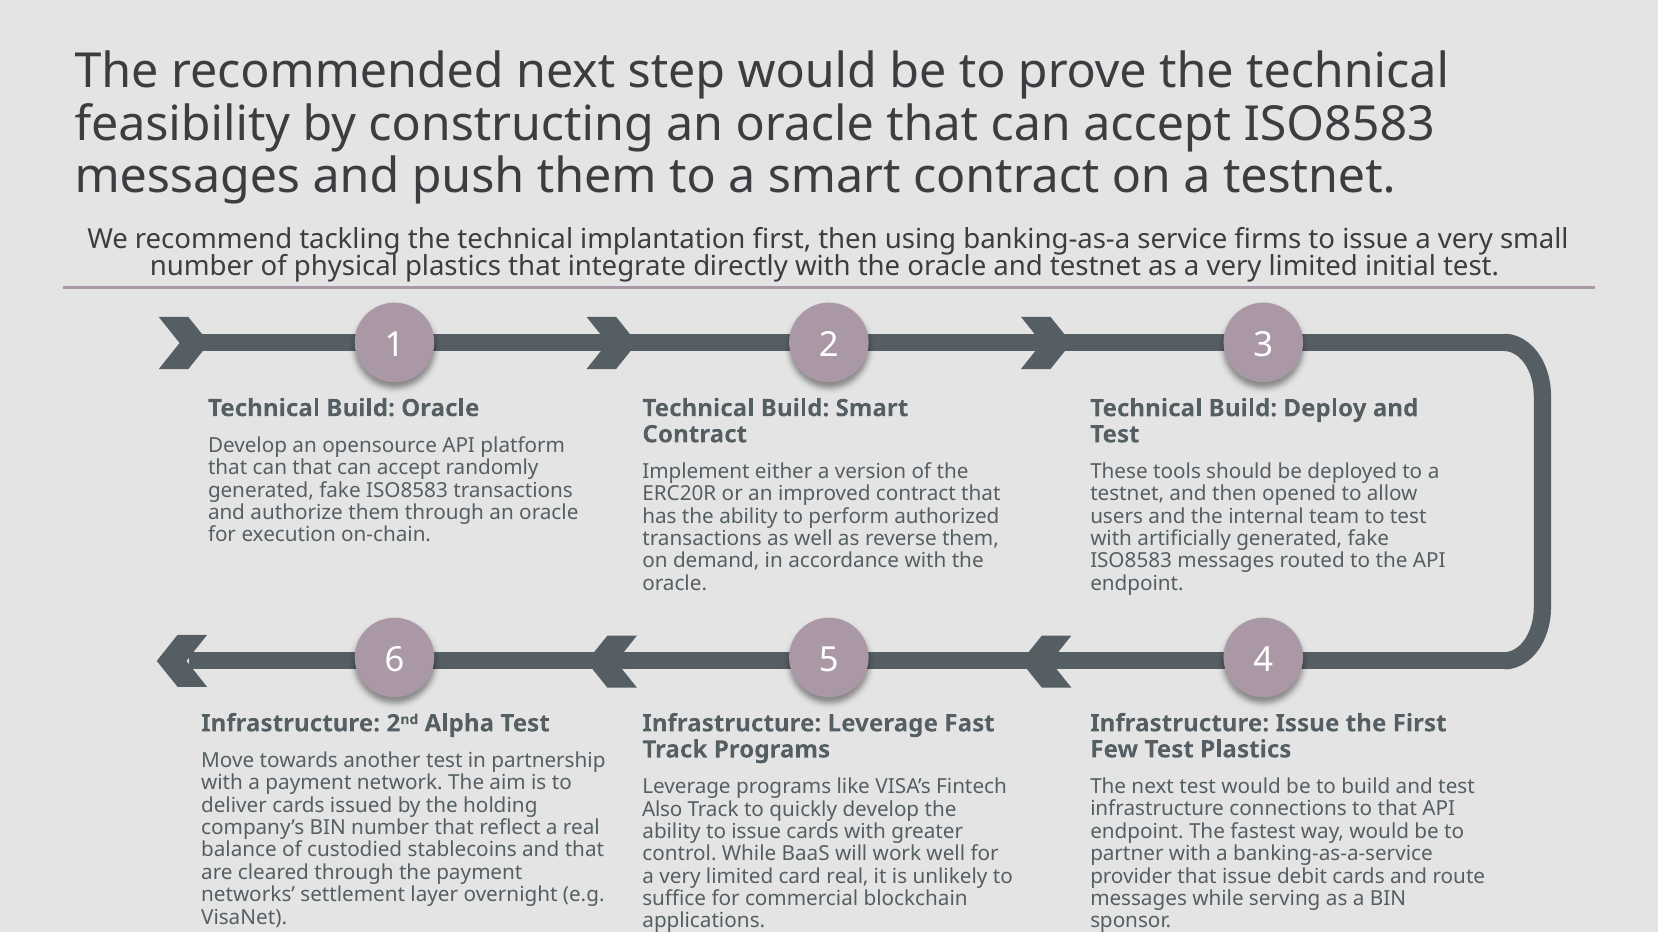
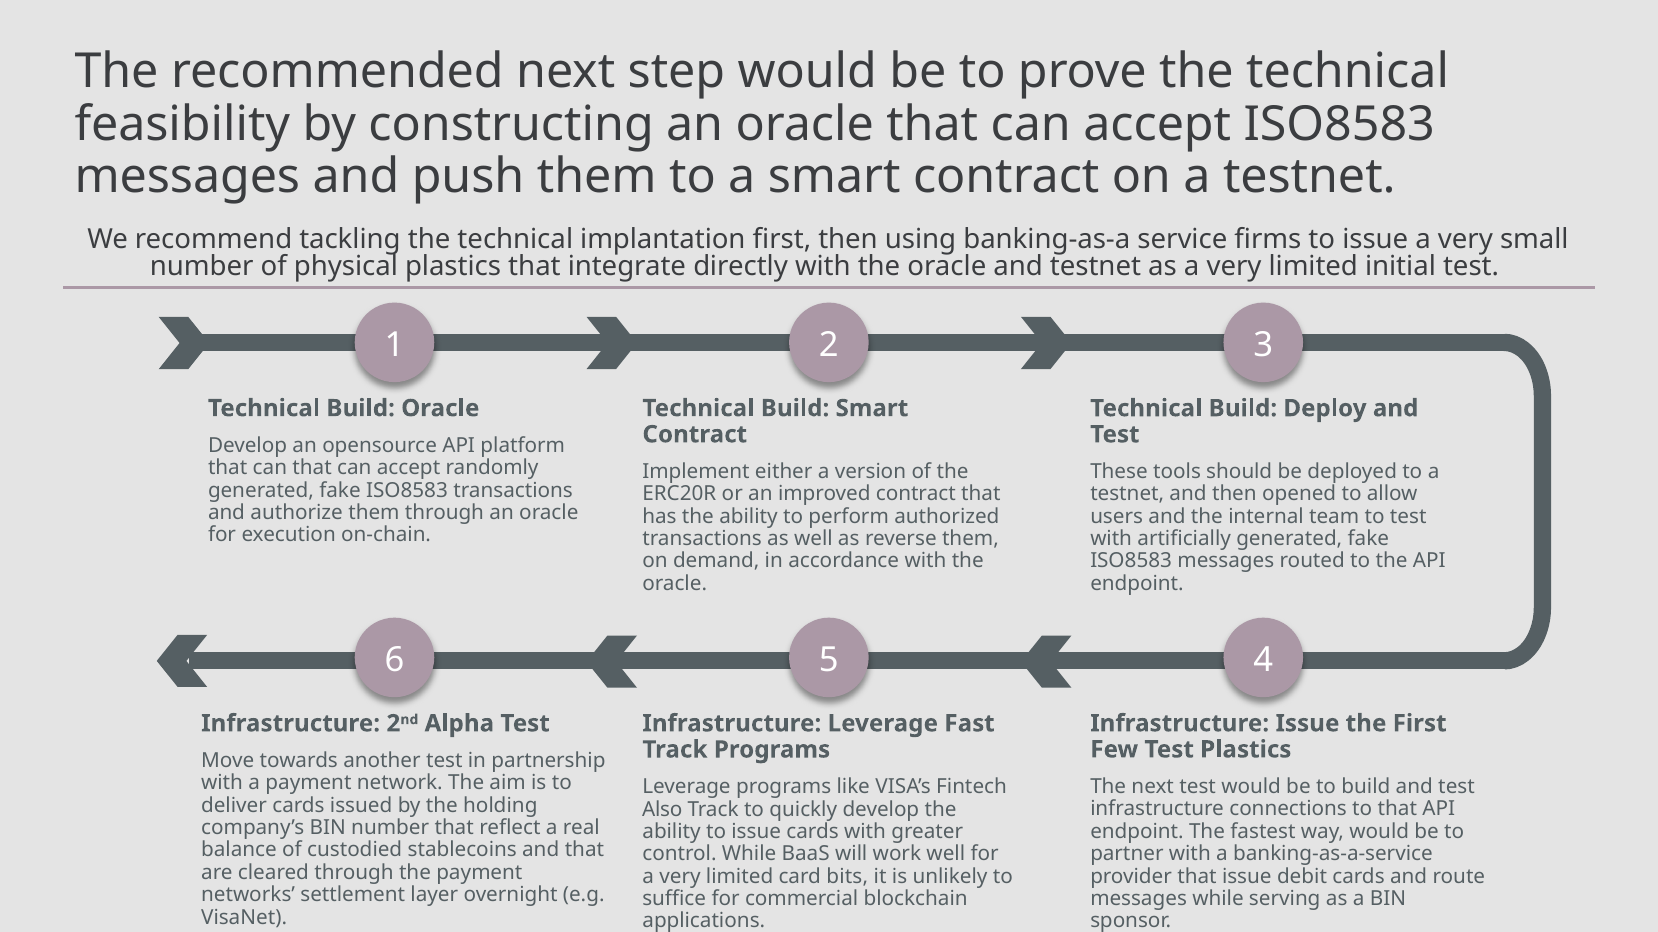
card real: real -> bits
